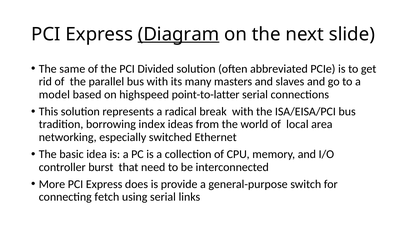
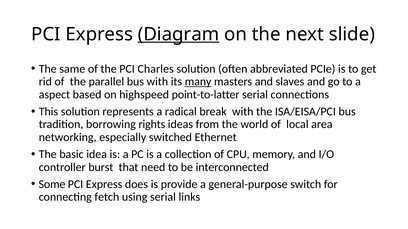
Divided: Divided -> Charles
many underline: none -> present
model: model -> aspect
index: index -> rights
More: More -> Some
